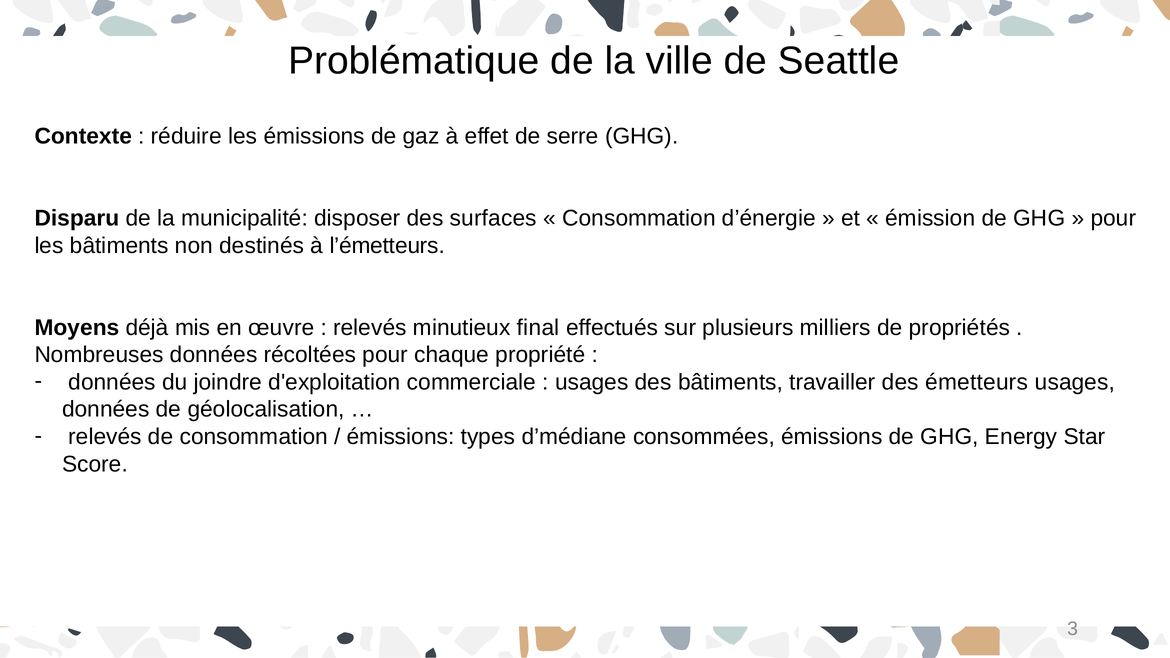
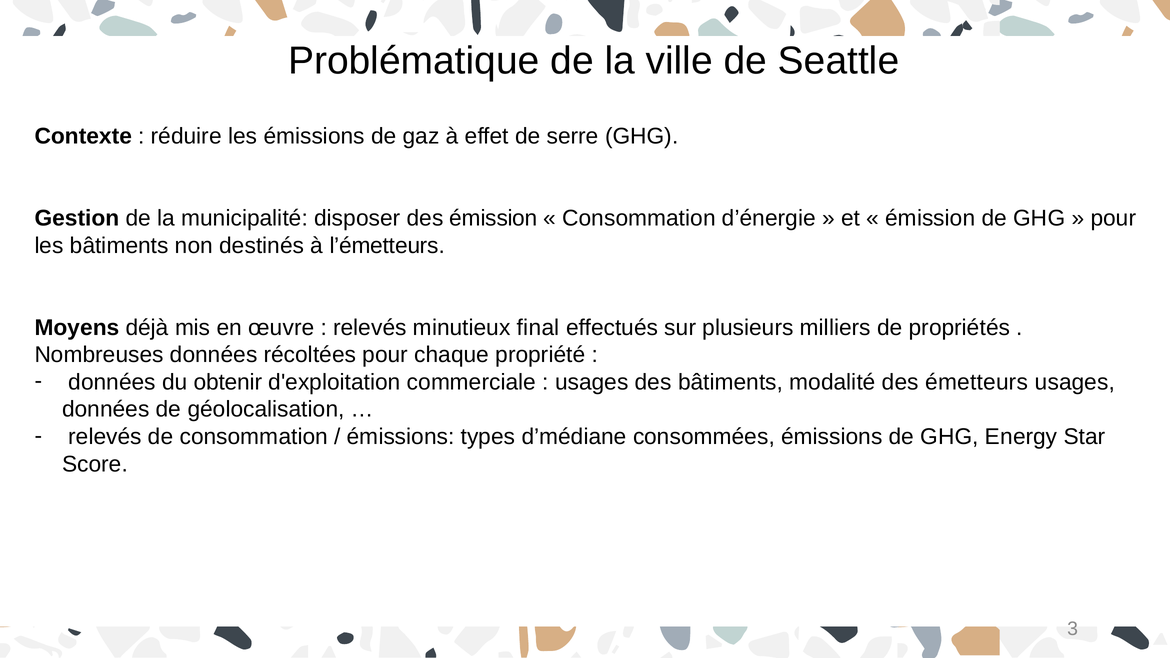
Disparu: Disparu -> Gestion
des surfaces: surfaces -> émission
joindre: joindre -> obtenir
travailler: travailler -> modalité
